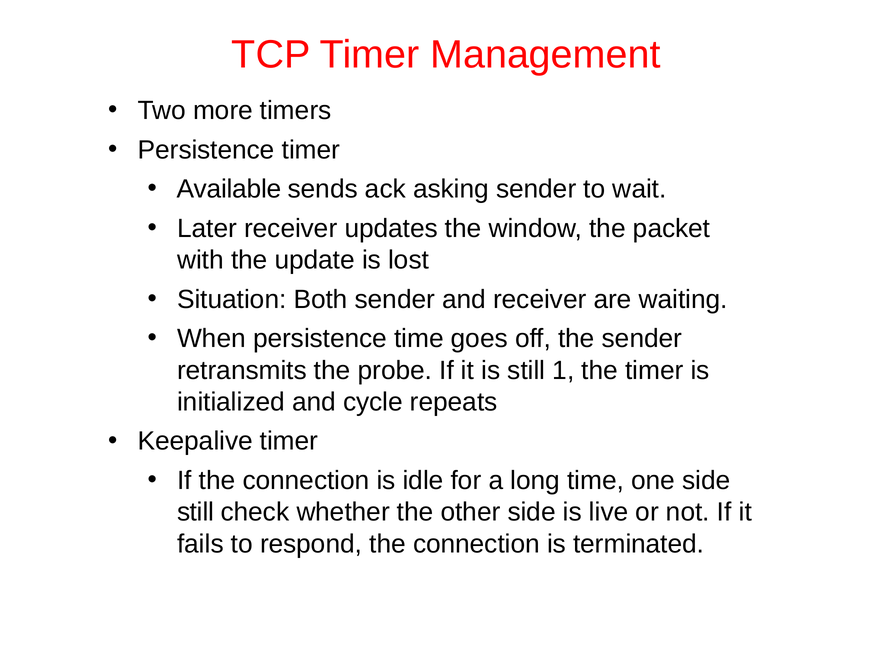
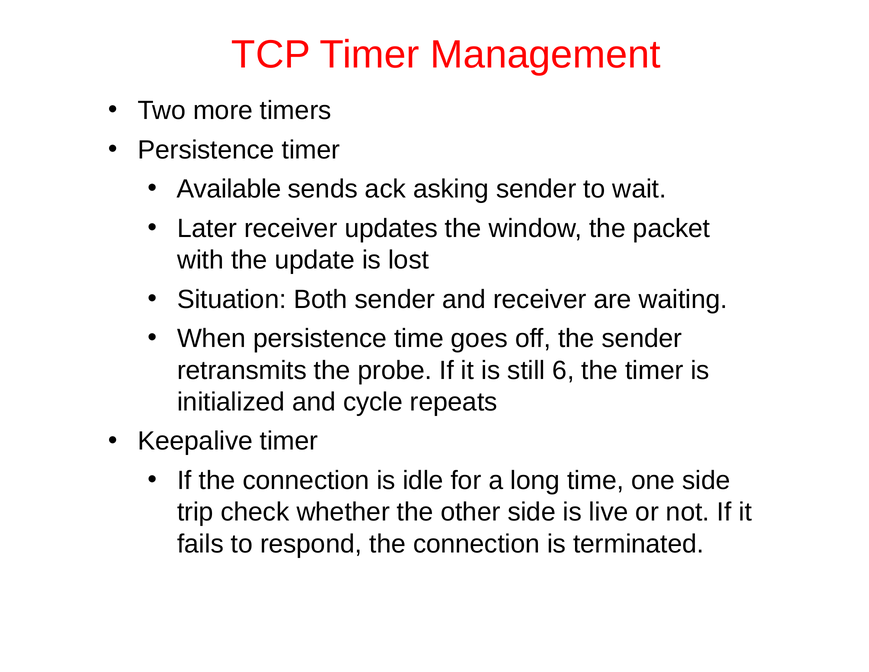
1: 1 -> 6
still at (196, 512): still -> trip
